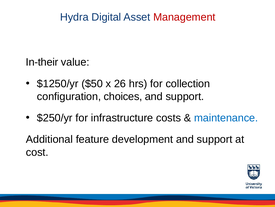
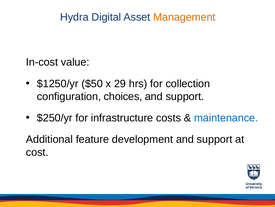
Management colour: red -> orange
In-their: In-their -> In-cost
26: 26 -> 29
